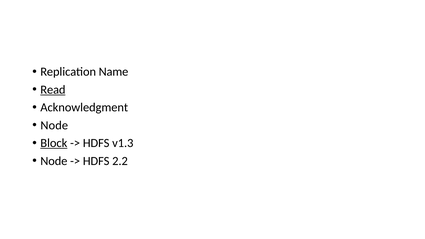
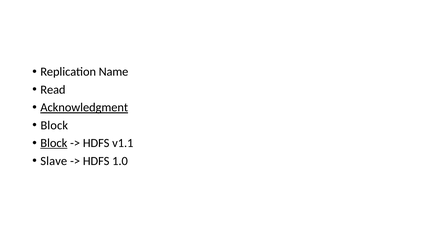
Read underline: present -> none
Acknowledgment underline: none -> present
Node at (54, 125): Node -> Block
v1.3: v1.3 -> v1.1
Node at (54, 161): Node -> Slave
2.2: 2.2 -> 1.0
